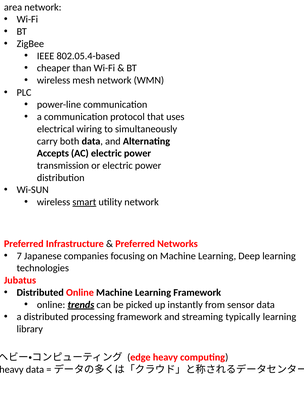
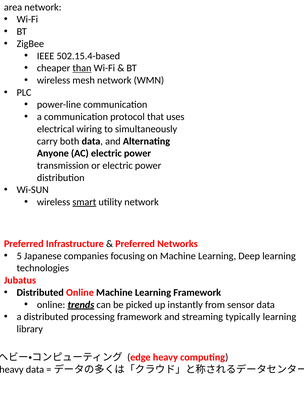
802.05.4-based: 802.05.4-based -> 502.15.4-based
than underline: none -> present
Accepts: Accepts -> Anyone
7: 7 -> 5
